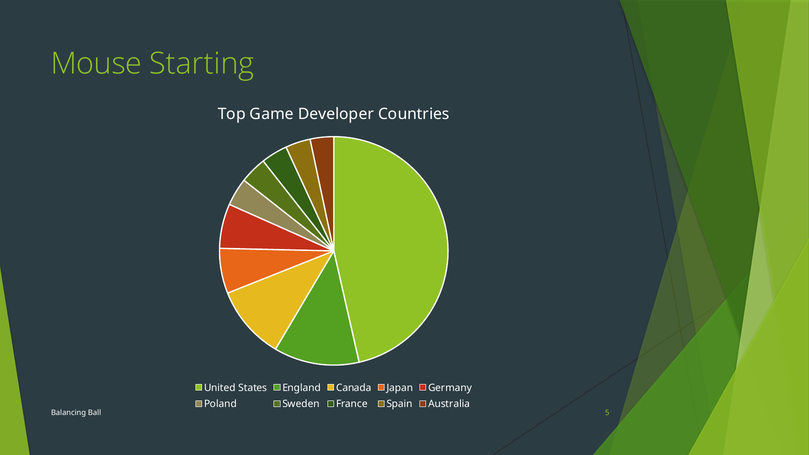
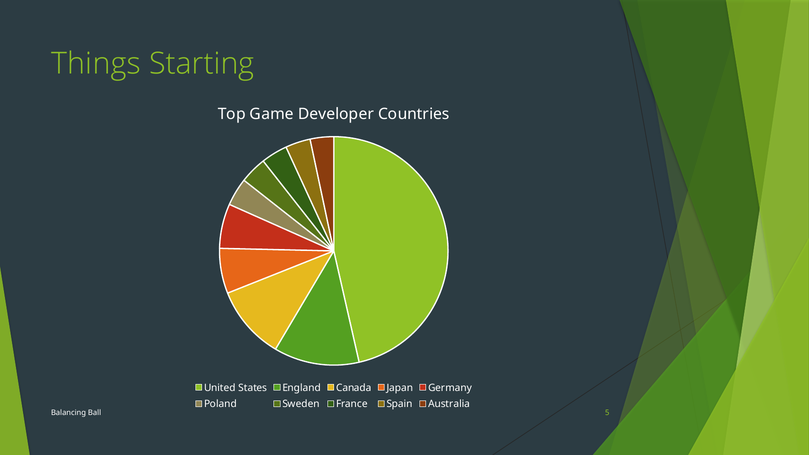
Mouse: Mouse -> Things
